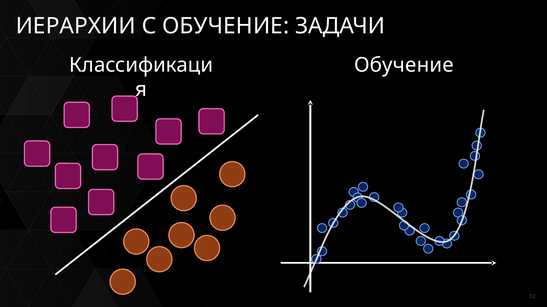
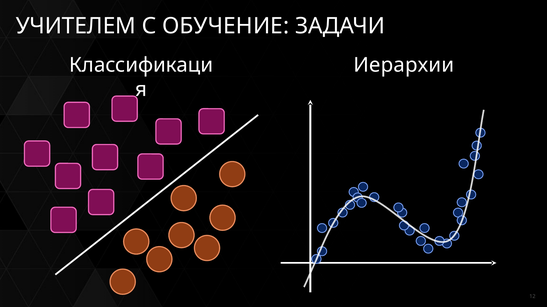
ИЕРАРХИИ: ИЕРАРХИИ -> УЧИТЕЛЕМ
Обучение at (404, 65): Обучение -> Иерархии
